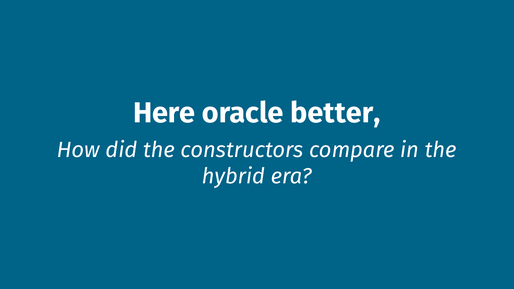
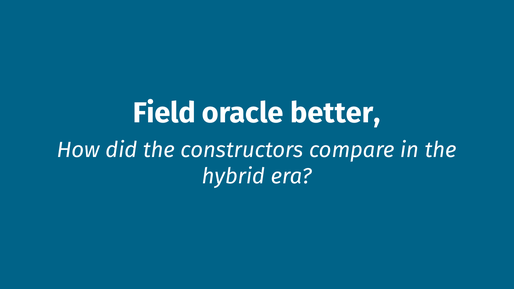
Here: Here -> Field
